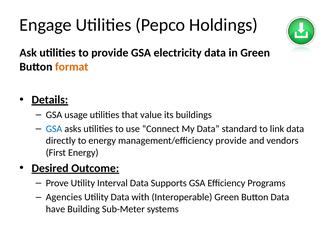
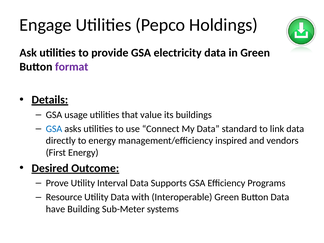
format colour: orange -> purple
management/efficiency provide: provide -> inspired
Agencies: Agencies -> Resource
